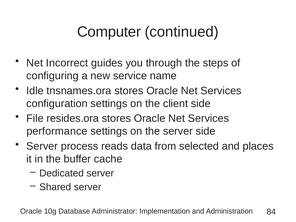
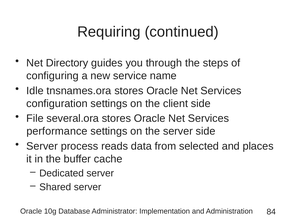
Computer: Computer -> Requiring
Incorrect: Incorrect -> Directory
resides.ora: resides.ora -> several.ora
